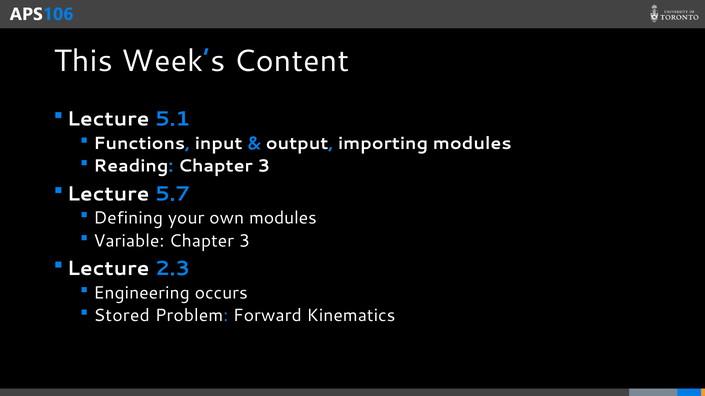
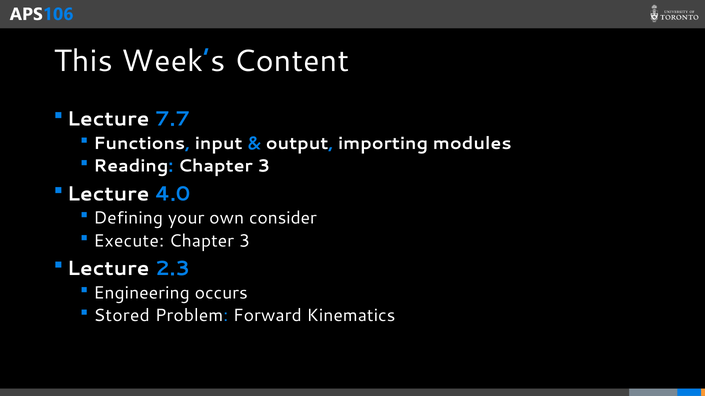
5.1: 5.1 -> 7.7
5.7: 5.7 -> 4.0
own modules: modules -> consider
Variable: Variable -> Execute
